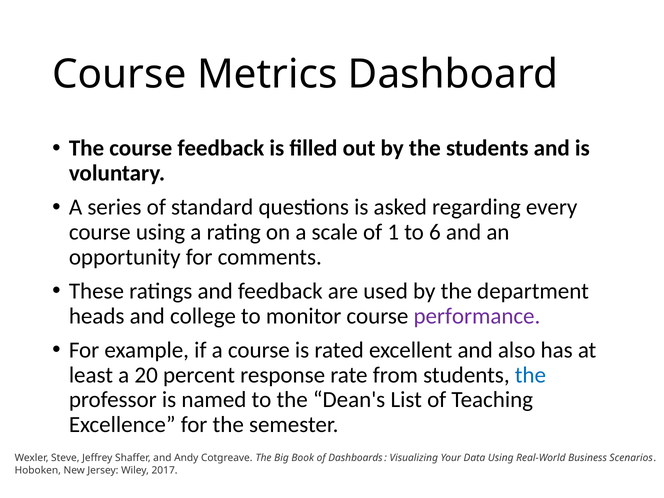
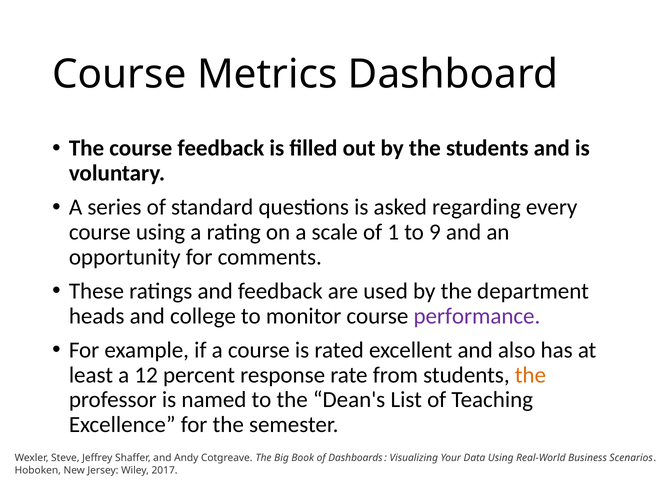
6: 6 -> 9
20: 20 -> 12
the at (530, 375) colour: blue -> orange
